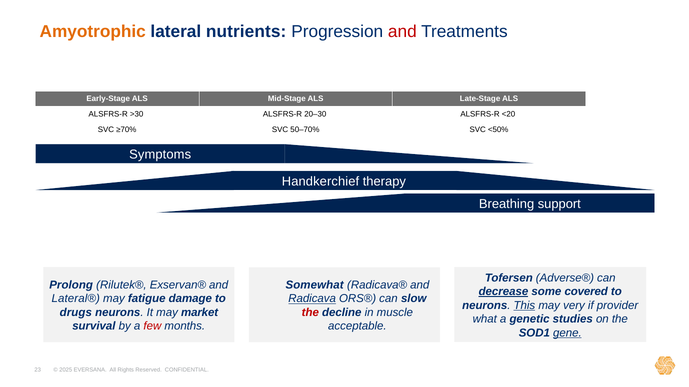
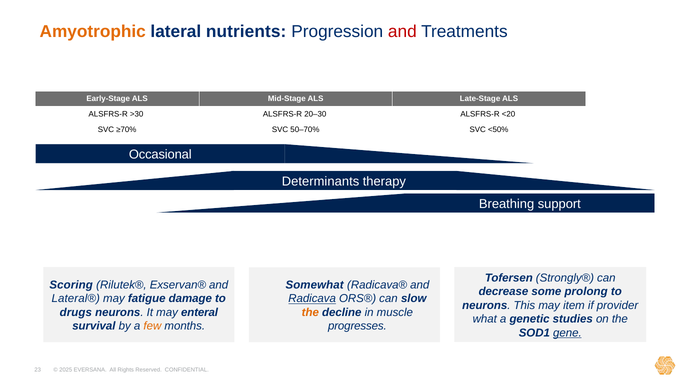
Symptoms: Symptoms -> Occasional
Handkerchief: Handkerchief -> Determinants
Adverse®: Adverse® -> Strongly®
Prolong: Prolong -> Scoring
decrease underline: present -> none
covered: covered -> prolong
This underline: present -> none
very: very -> item
market: market -> enteral
the at (310, 313) colour: red -> orange
few colour: red -> orange
acceptable: acceptable -> progresses
